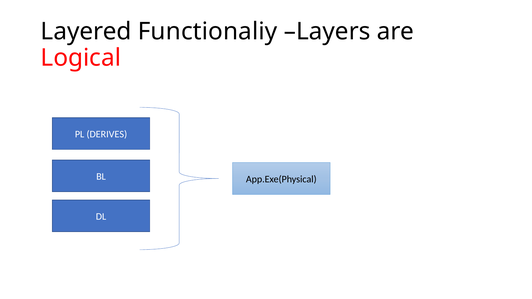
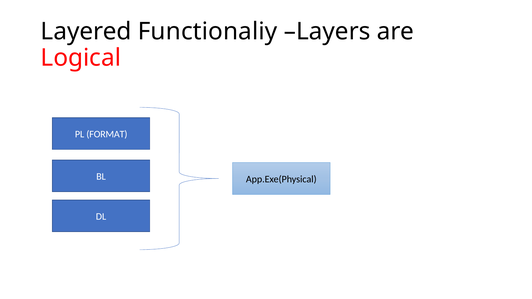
DERIVES: DERIVES -> FORMAT
